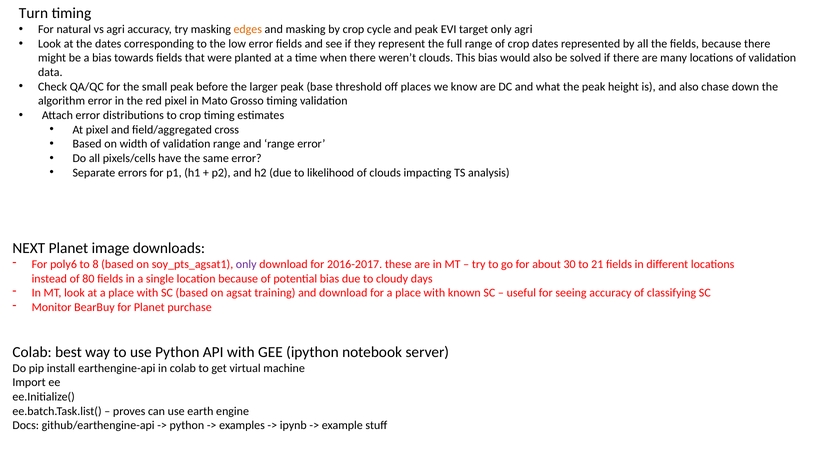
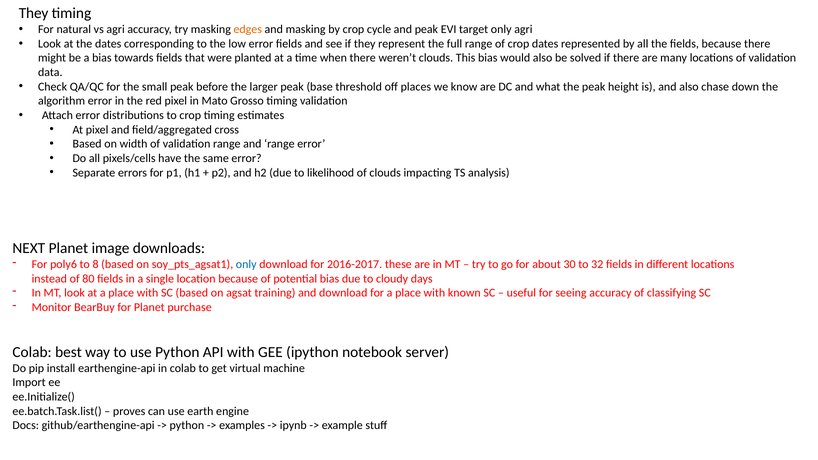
Turn at (33, 13): Turn -> They
only at (246, 264) colour: purple -> blue
21: 21 -> 32
